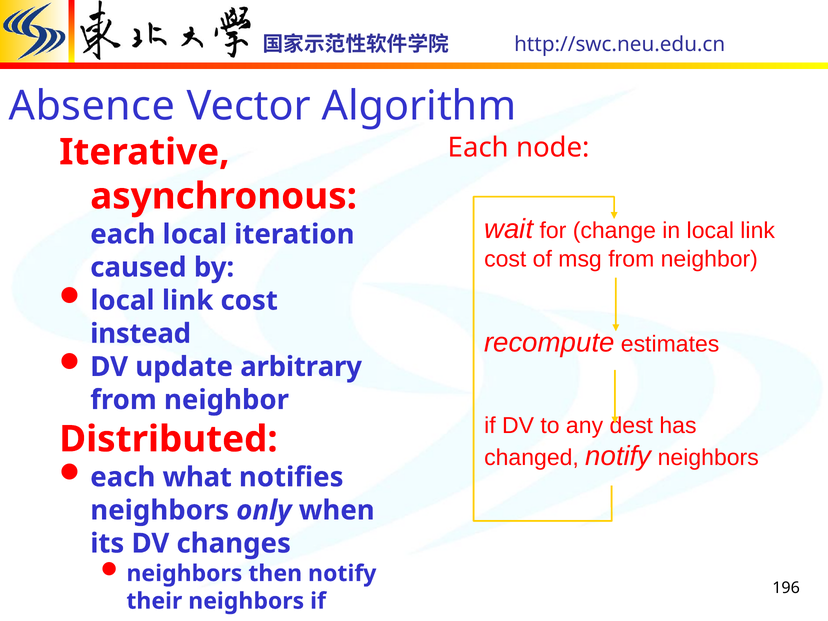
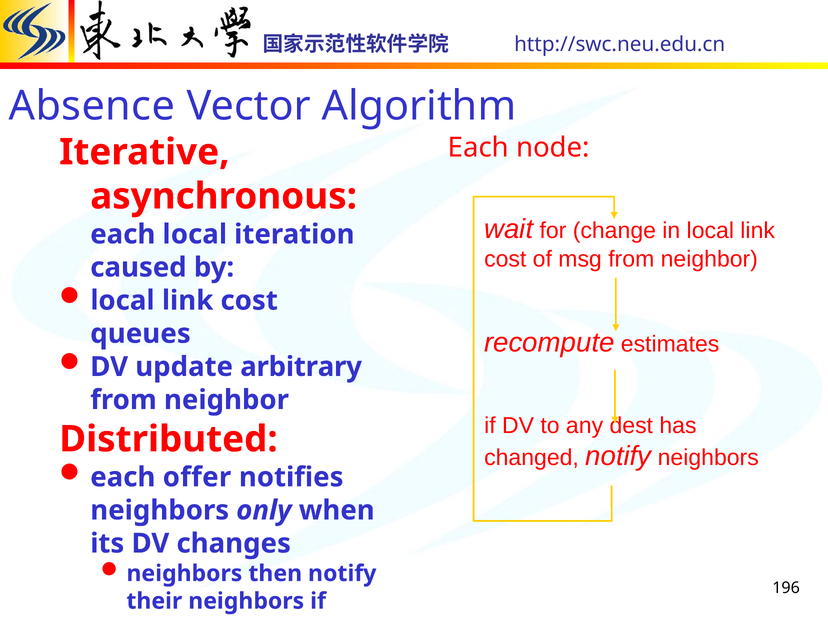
instead: instead -> queues
what: what -> offer
